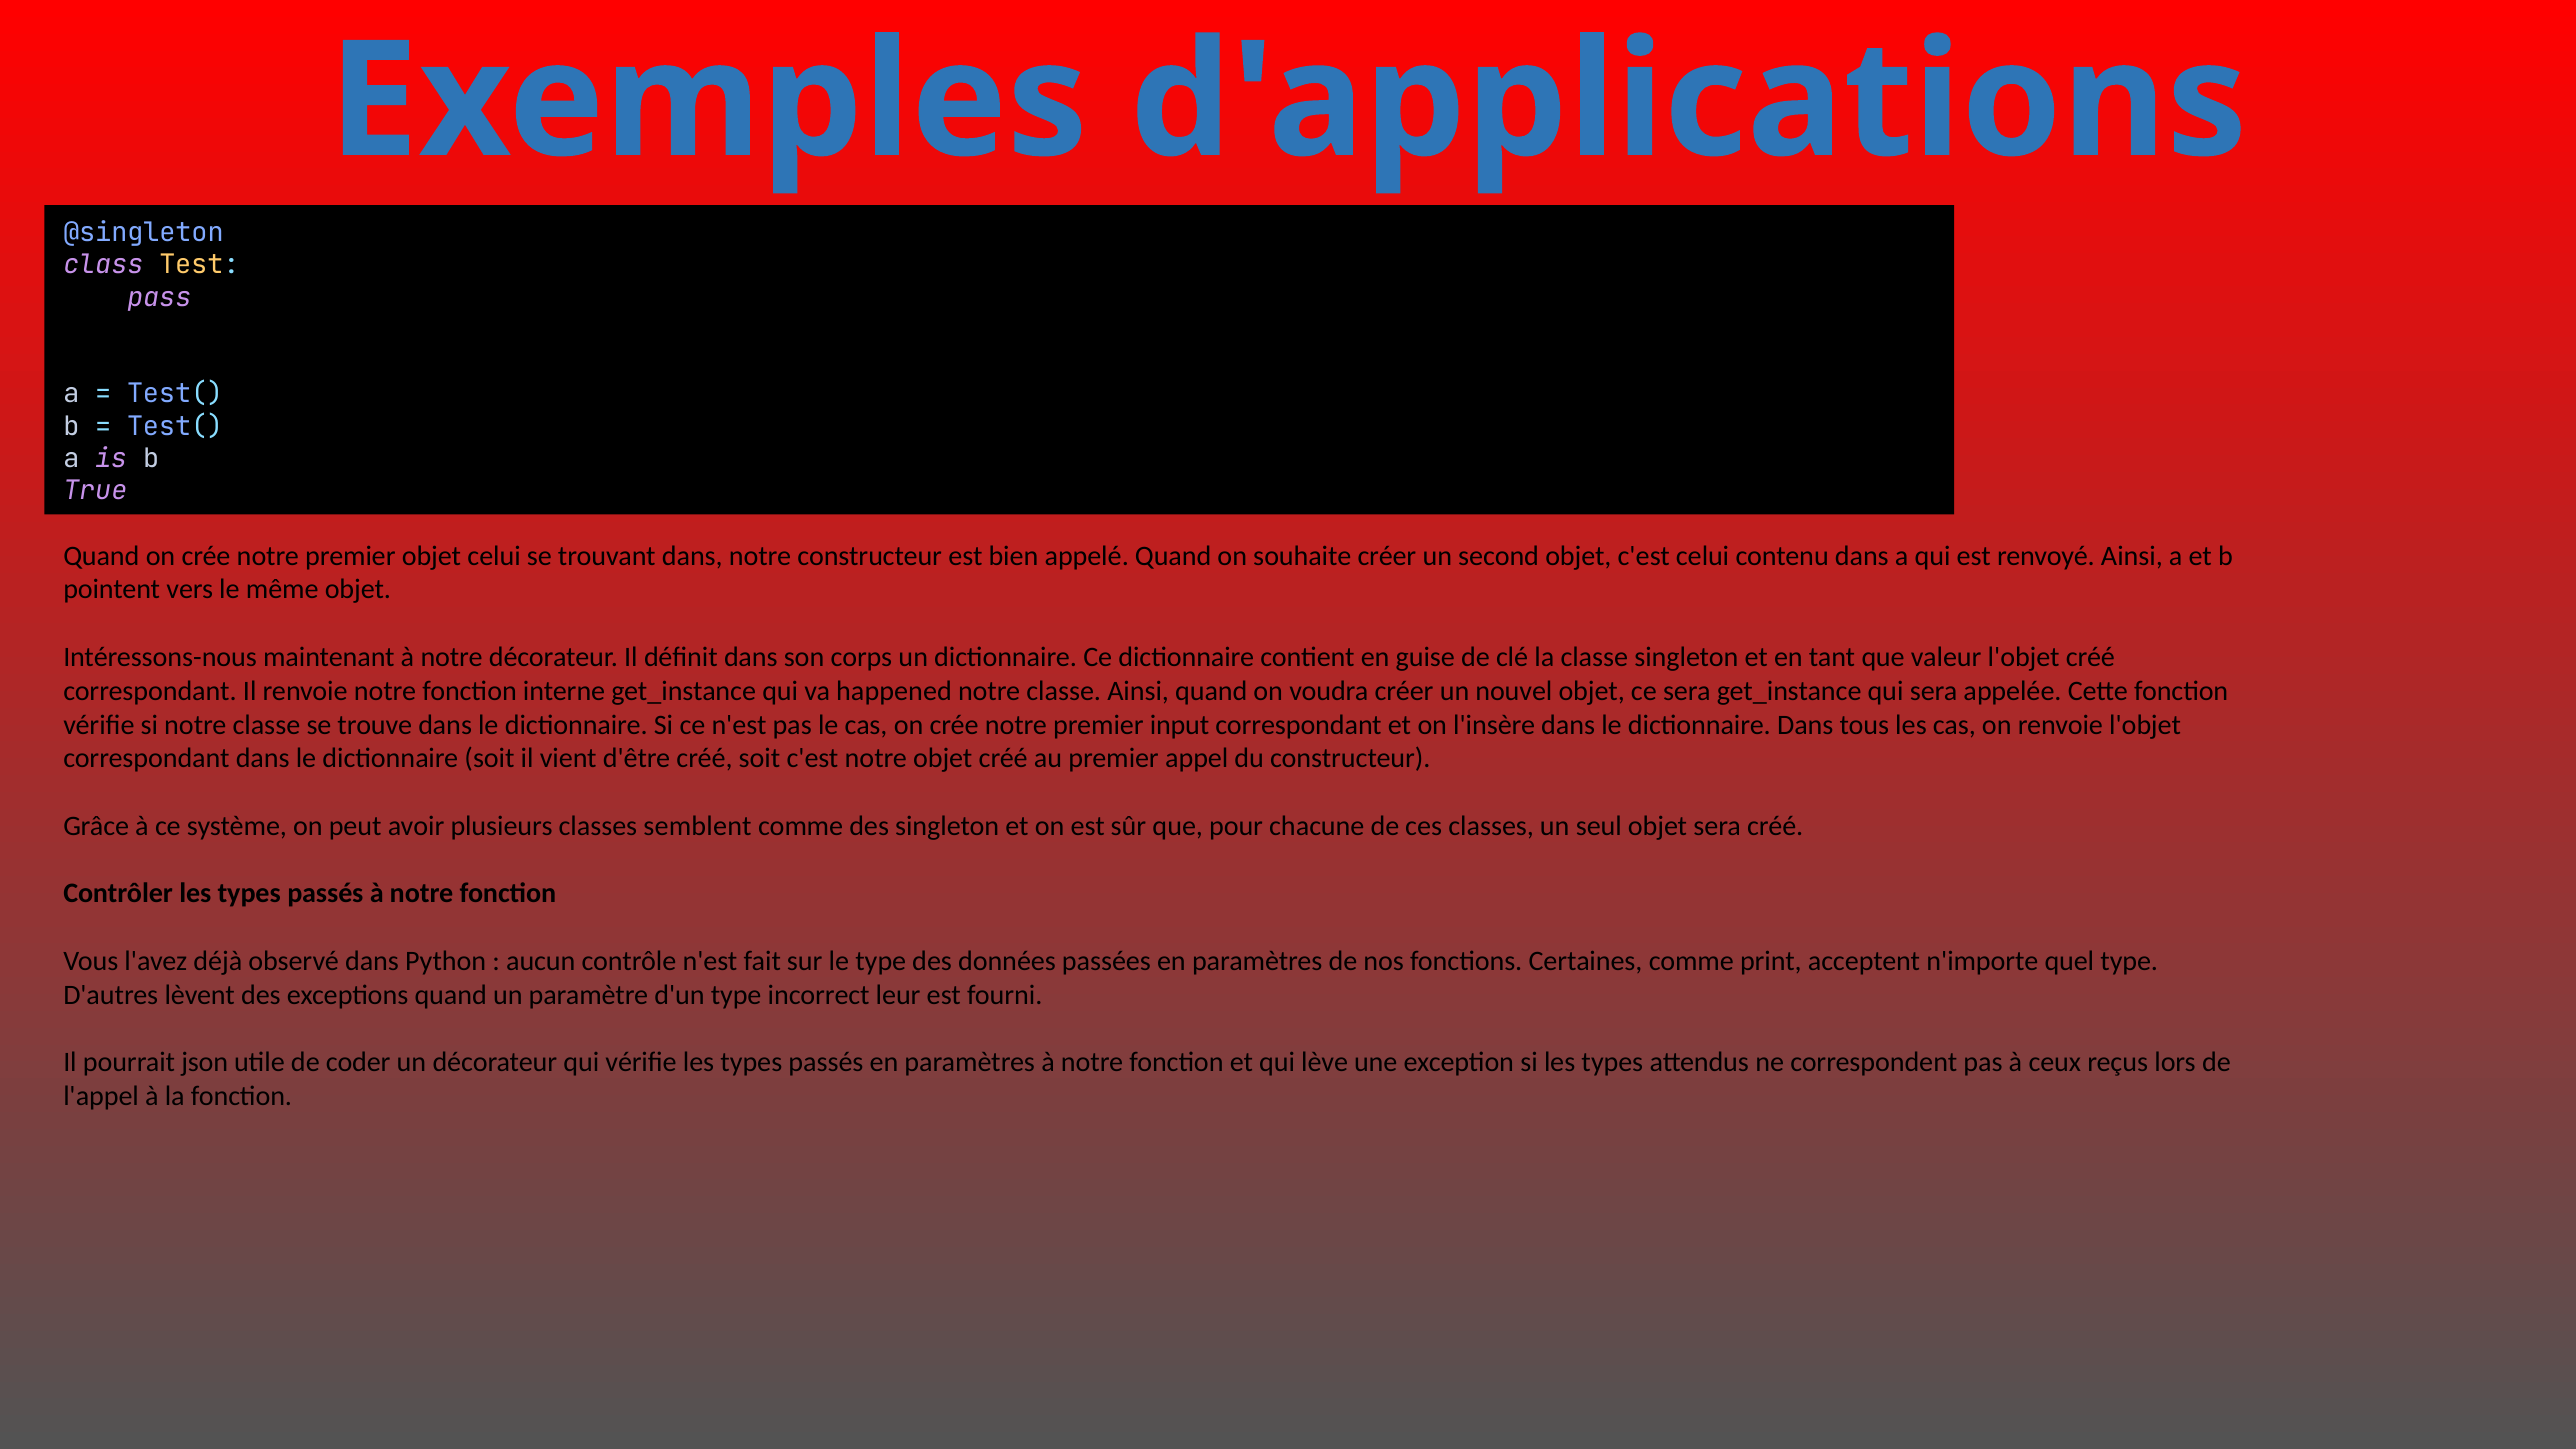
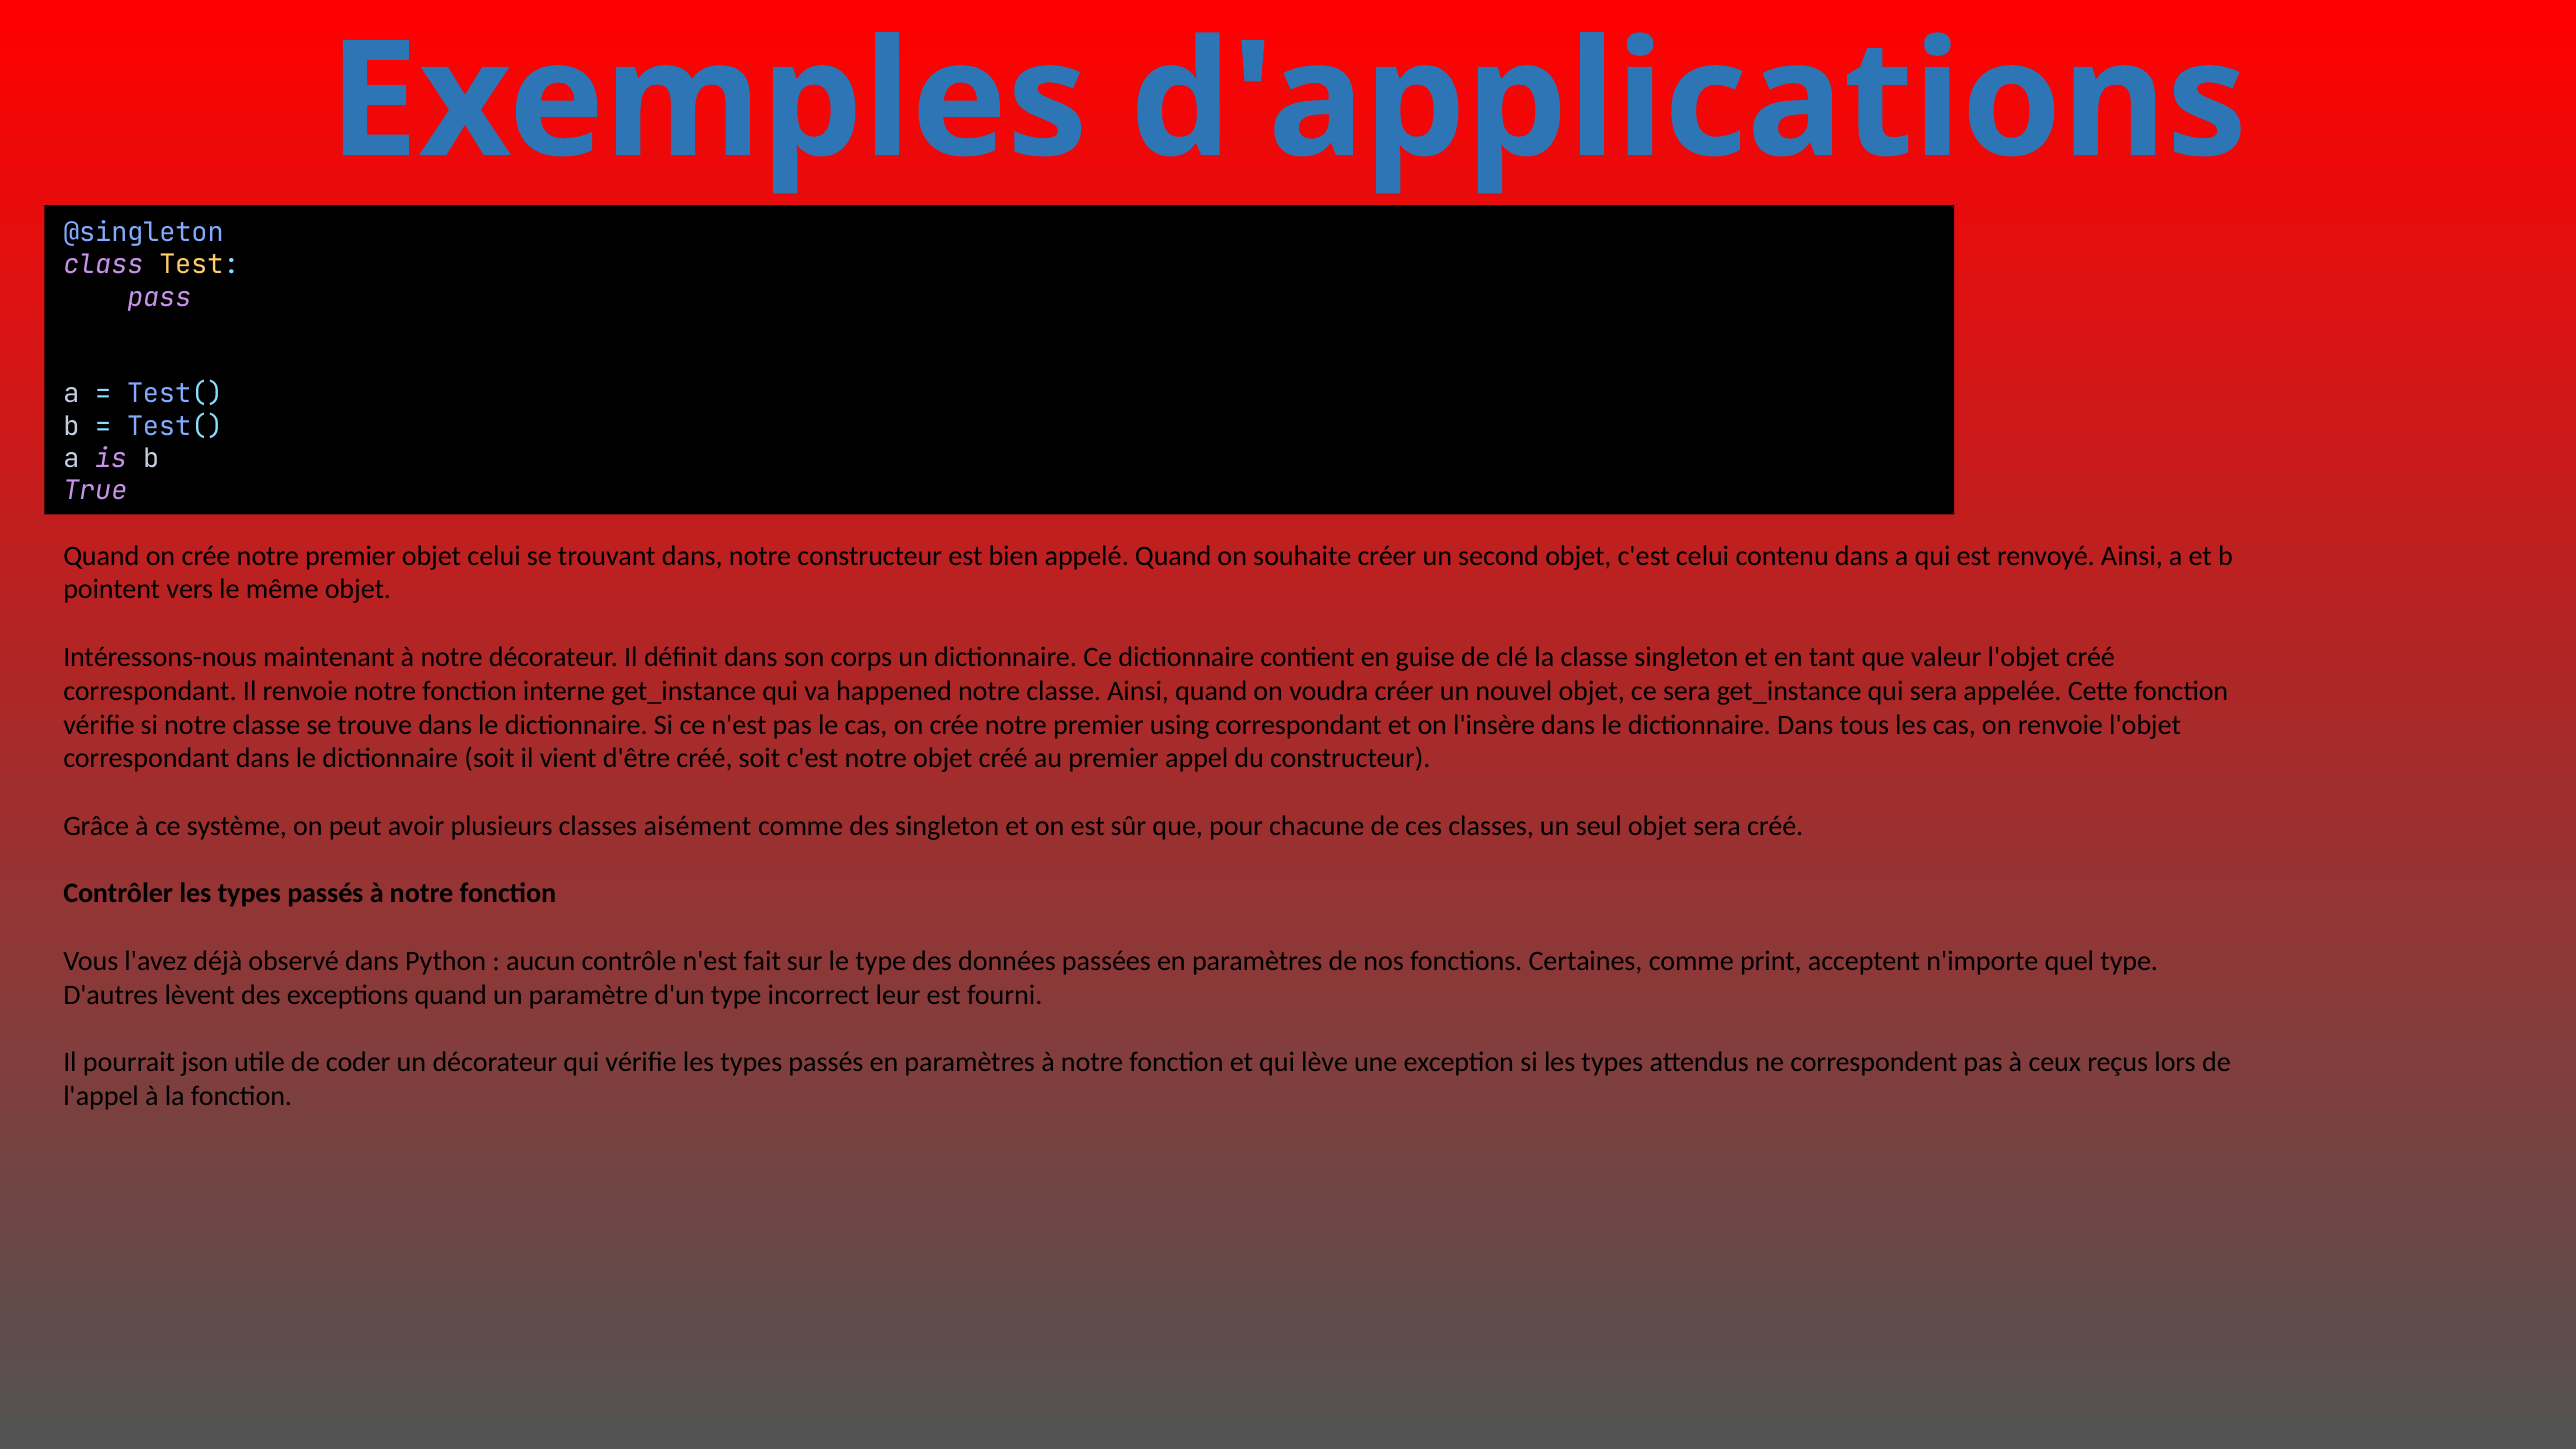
input: input -> using
semblent: semblent -> aisément
